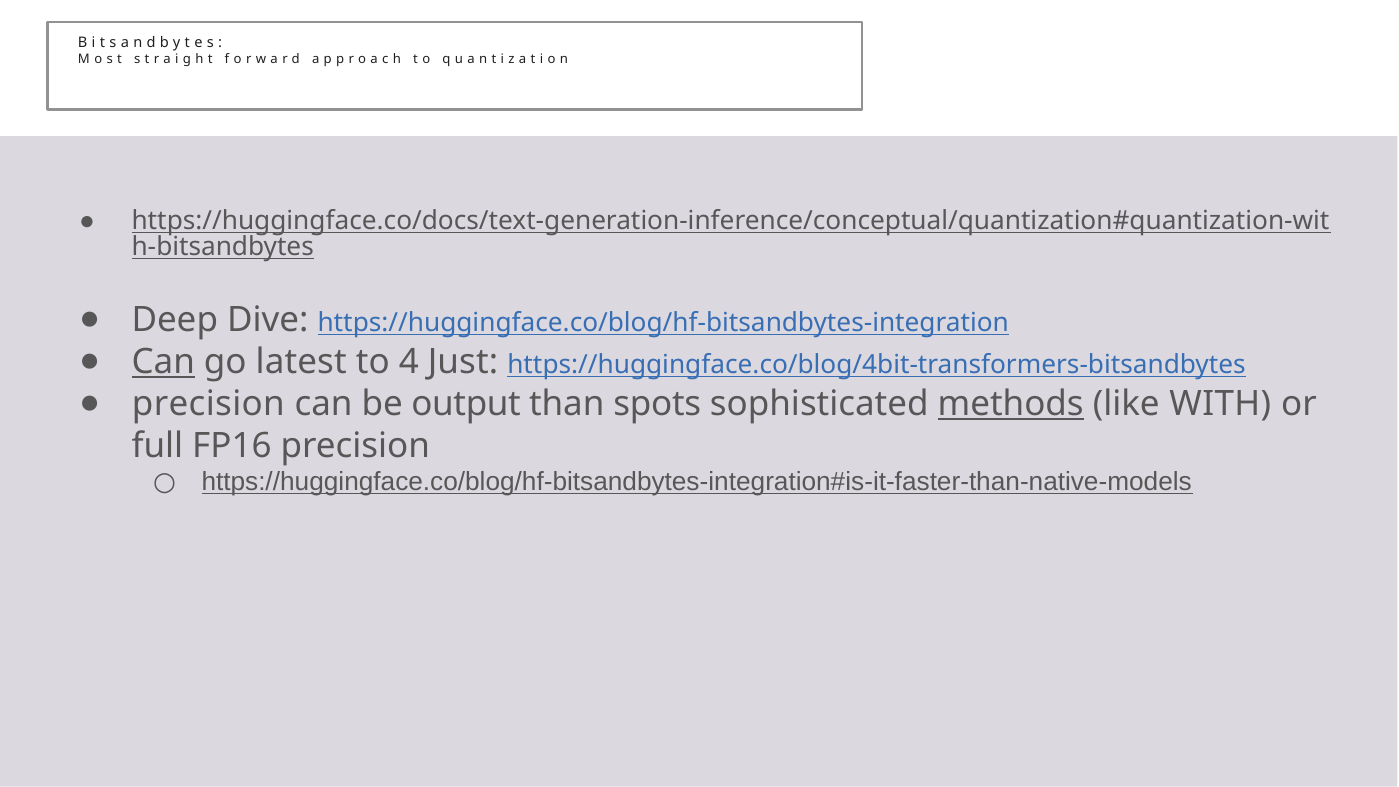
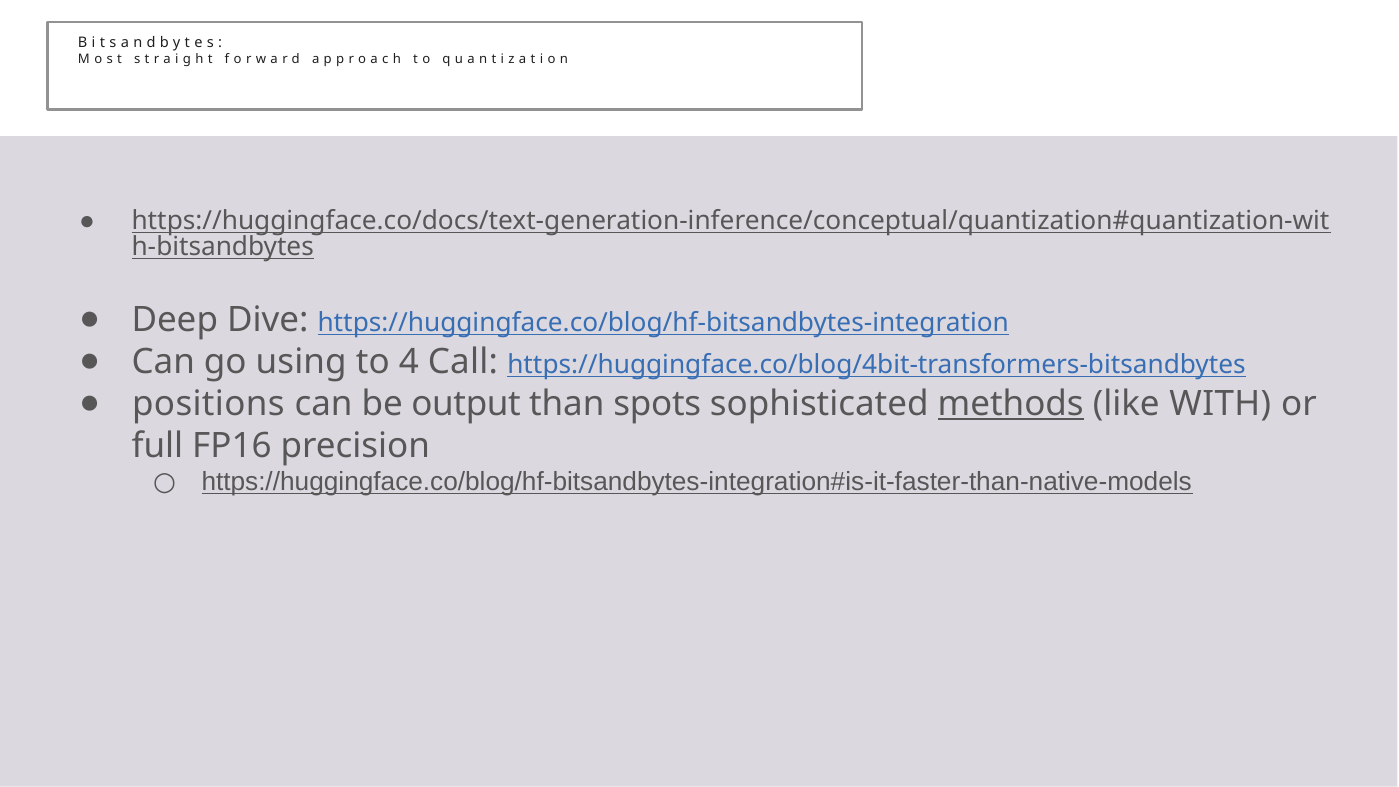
Can at (163, 362) underline: present -> none
latest: latest -> using
Just: Just -> Call
precision at (208, 404): precision -> positions
